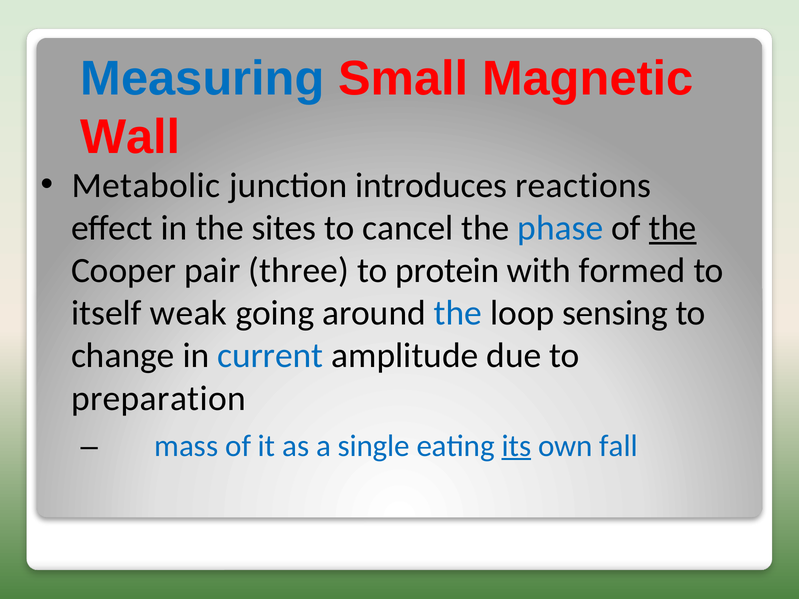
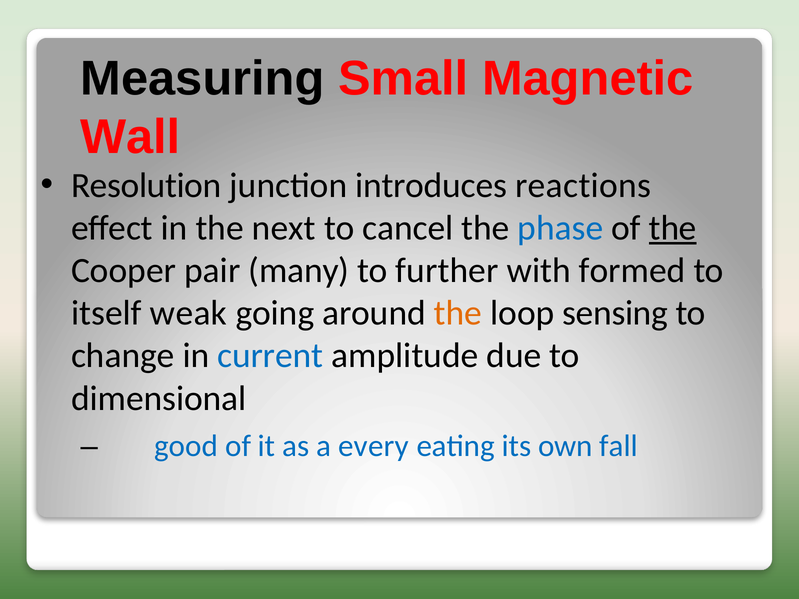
Measuring colour: blue -> black
Metabolic: Metabolic -> Resolution
sites: sites -> next
three: three -> many
protein: protein -> further
the at (458, 313) colour: blue -> orange
preparation: preparation -> dimensional
mass: mass -> good
single: single -> every
its underline: present -> none
